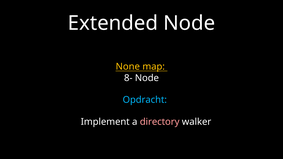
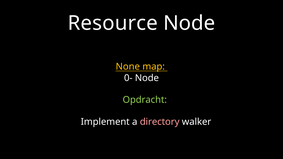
Extended: Extended -> Resource
8-: 8- -> 0-
Opdracht colour: light blue -> light green
